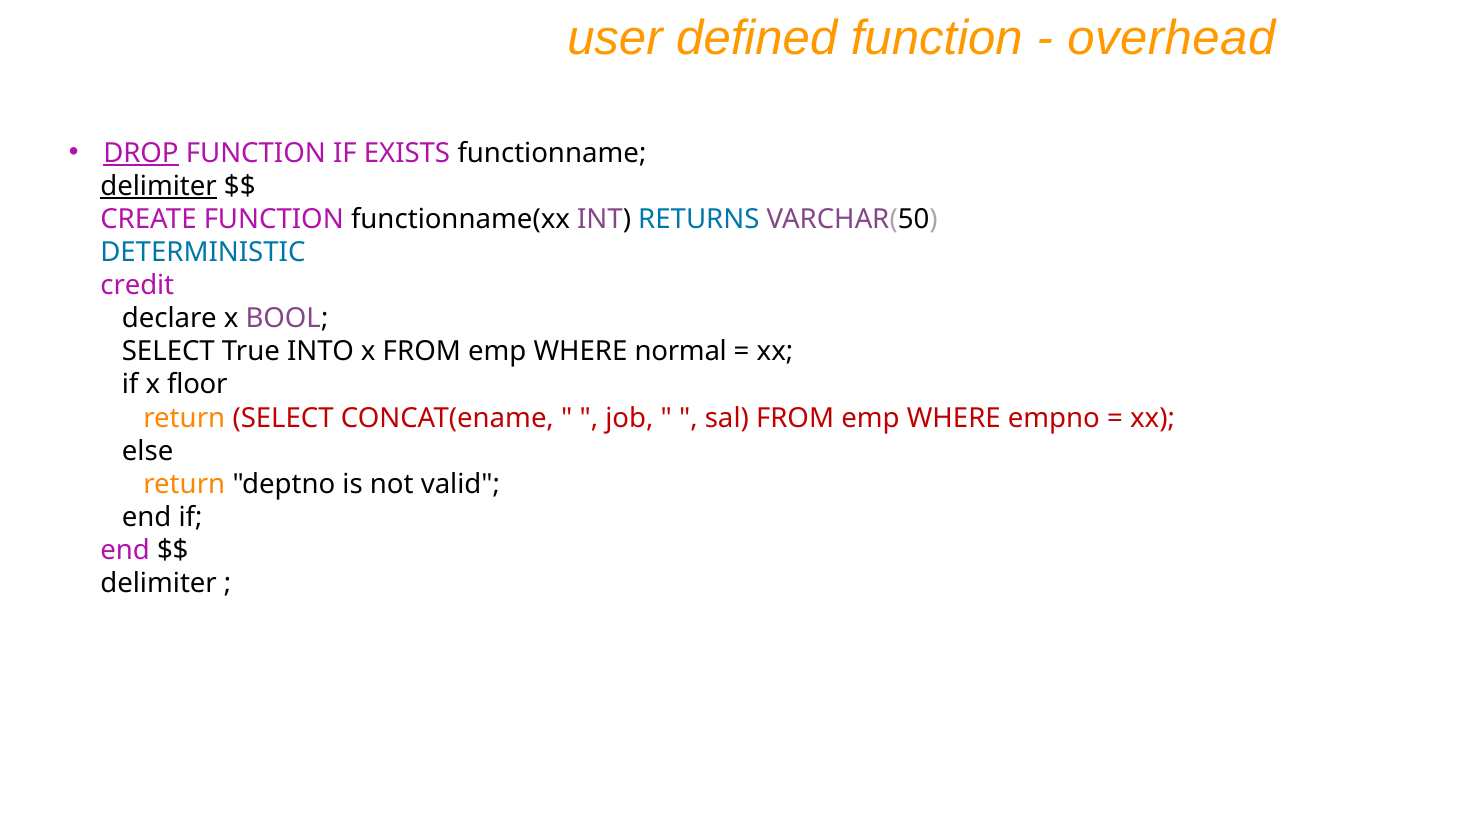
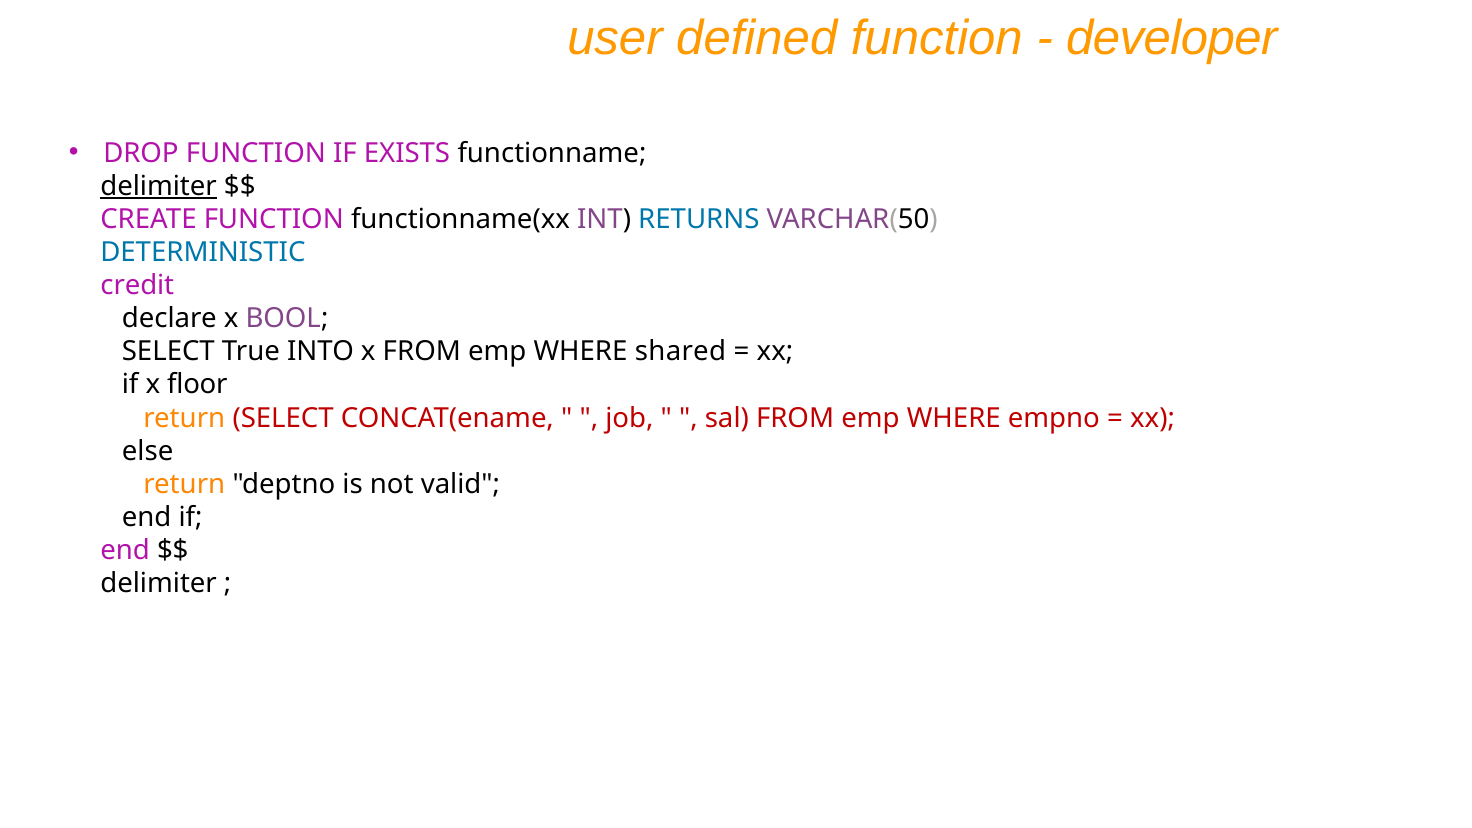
overhead: overhead -> developer
DROP underline: present -> none
normal: normal -> shared
